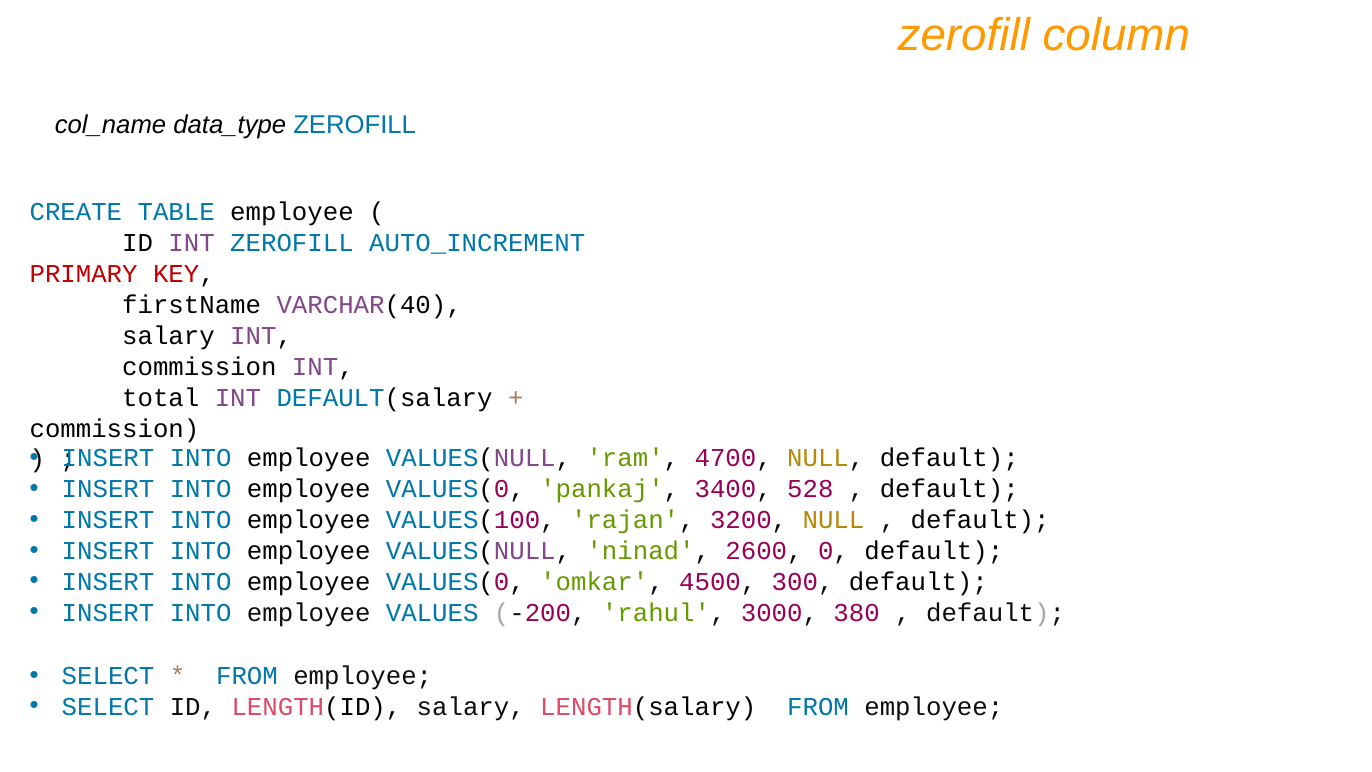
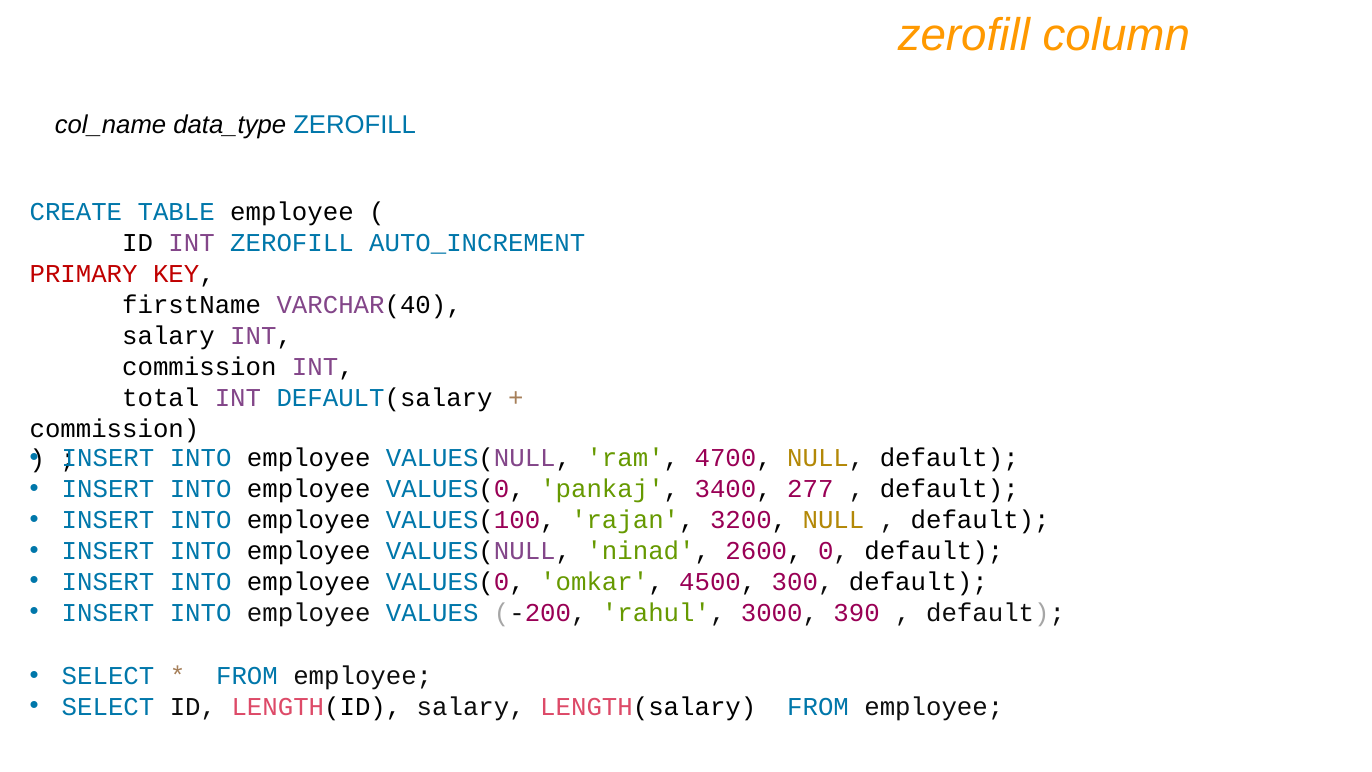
528: 528 -> 277
380: 380 -> 390
